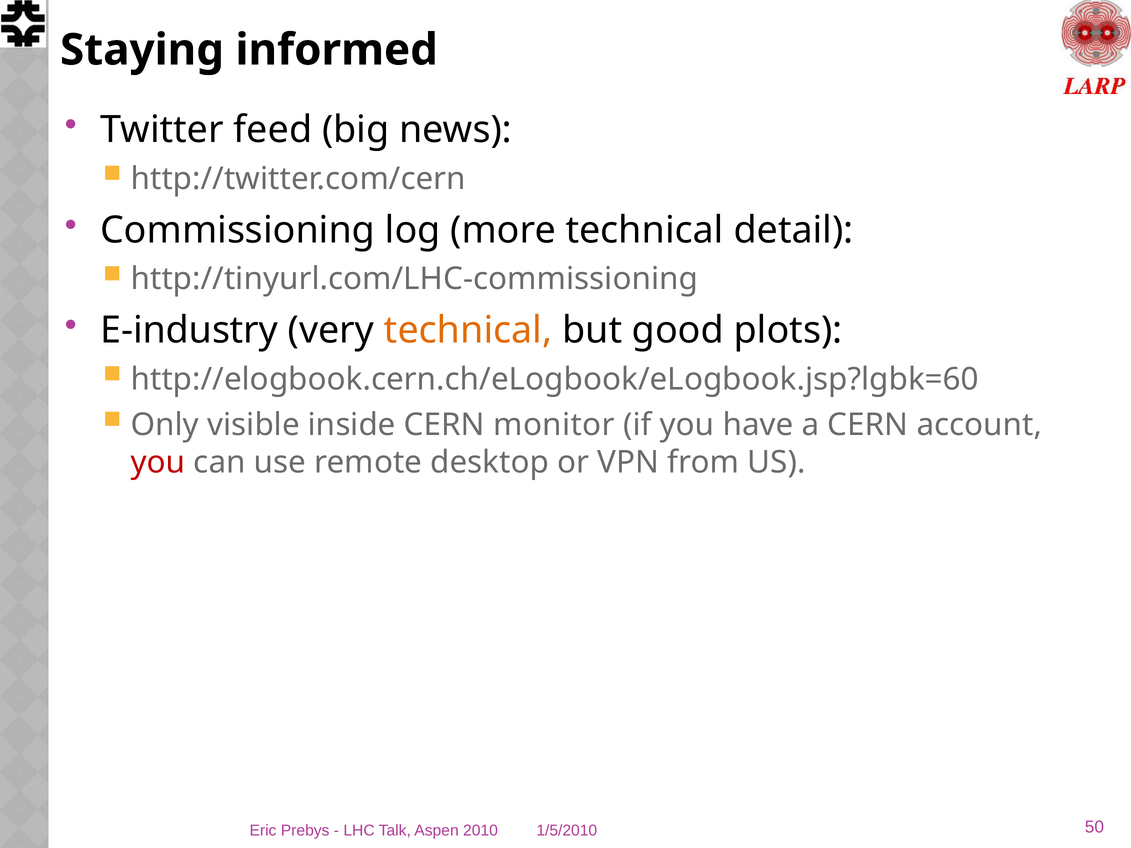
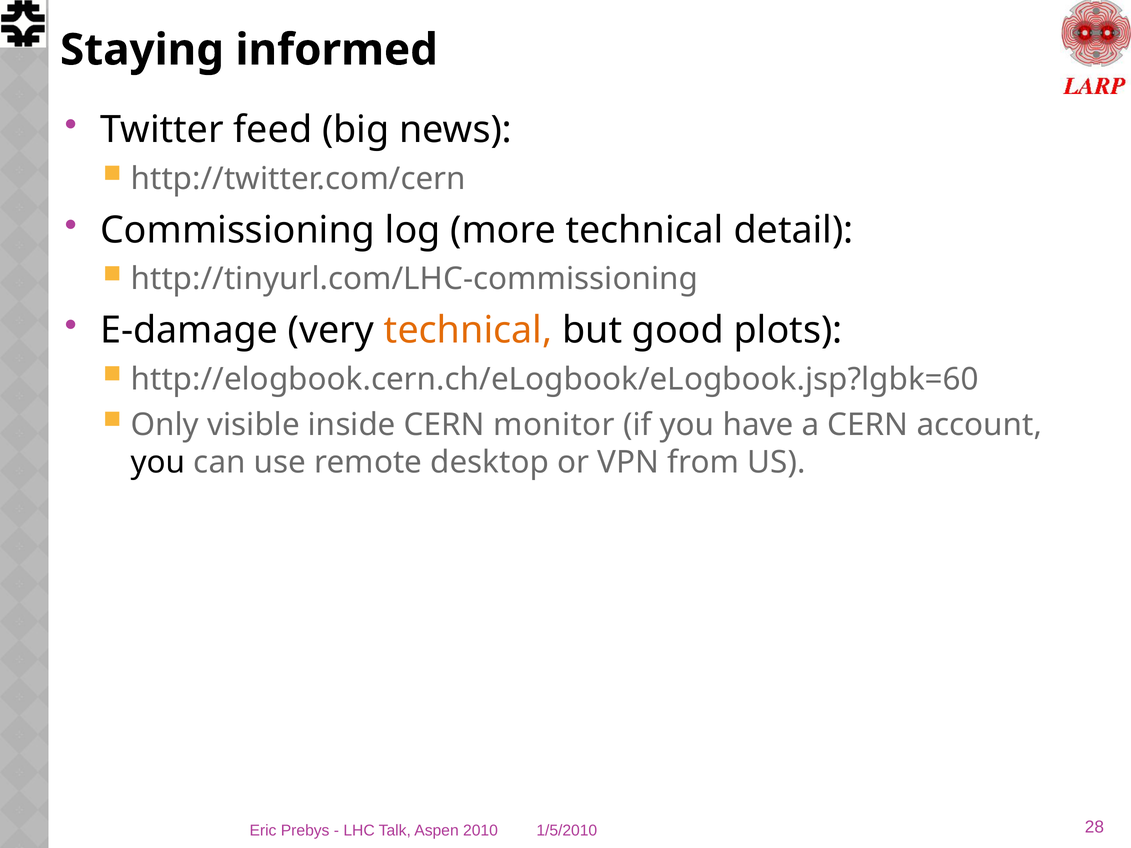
E-industry: E-industry -> E-damage
you at (158, 463) colour: red -> black
50: 50 -> 28
